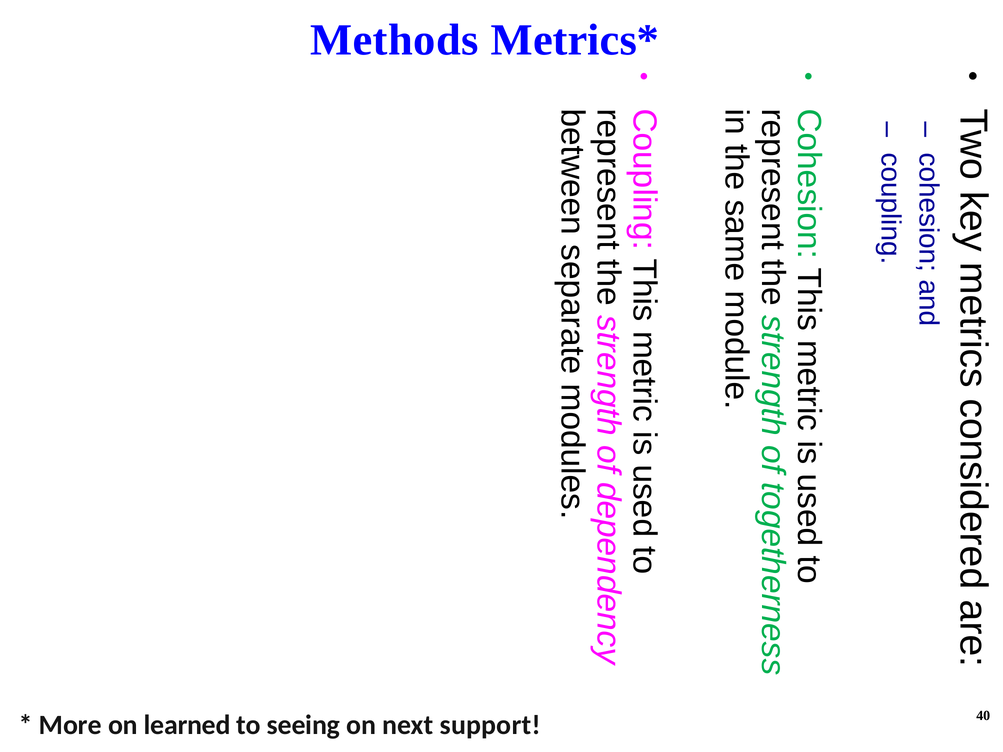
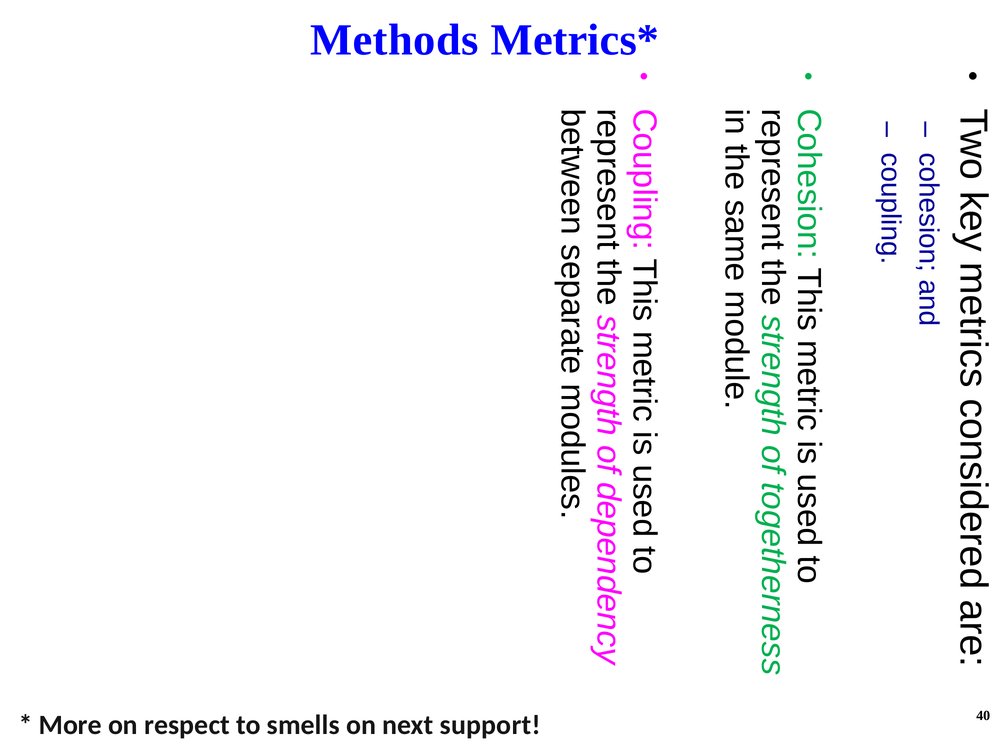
learned: learned -> respect
seeing: seeing -> smells
